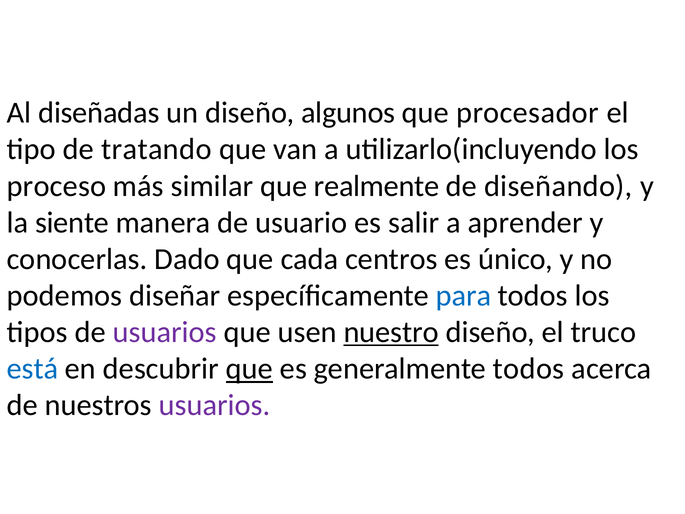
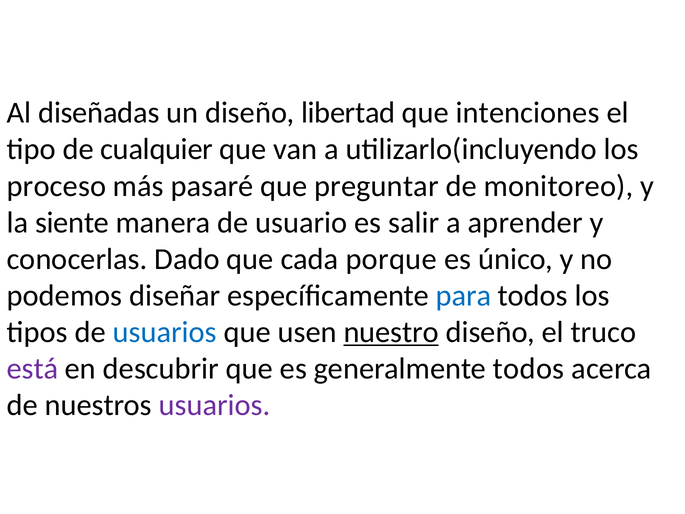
algunos: algunos -> libertad
procesador: procesador -> intenciones
tratando: tratando -> cualquier
similar: similar -> pasaré
realmente: realmente -> preguntar
diseñando: diseñando -> monitoreo
centros: centros -> porque
usuarios at (165, 332) colour: purple -> blue
está colour: blue -> purple
que at (249, 369) underline: present -> none
